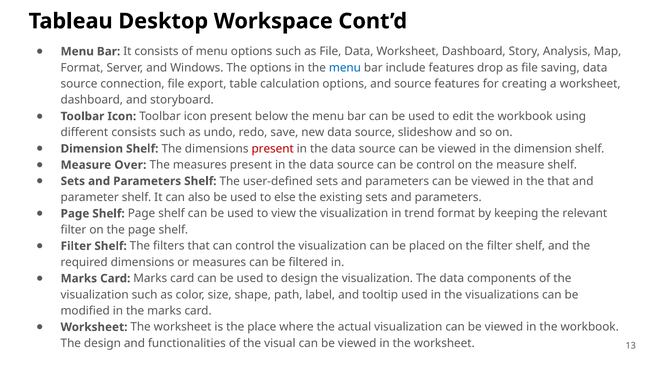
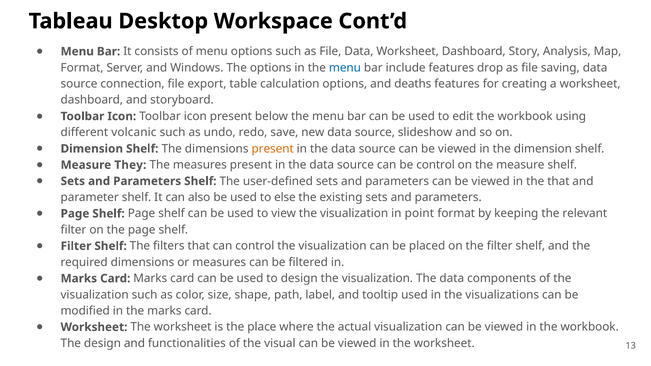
and source: source -> deaths
different consists: consists -> volcanic
present at (273, 149) colour: red -> orange
Over: Over -> They
trend: trend -> point
